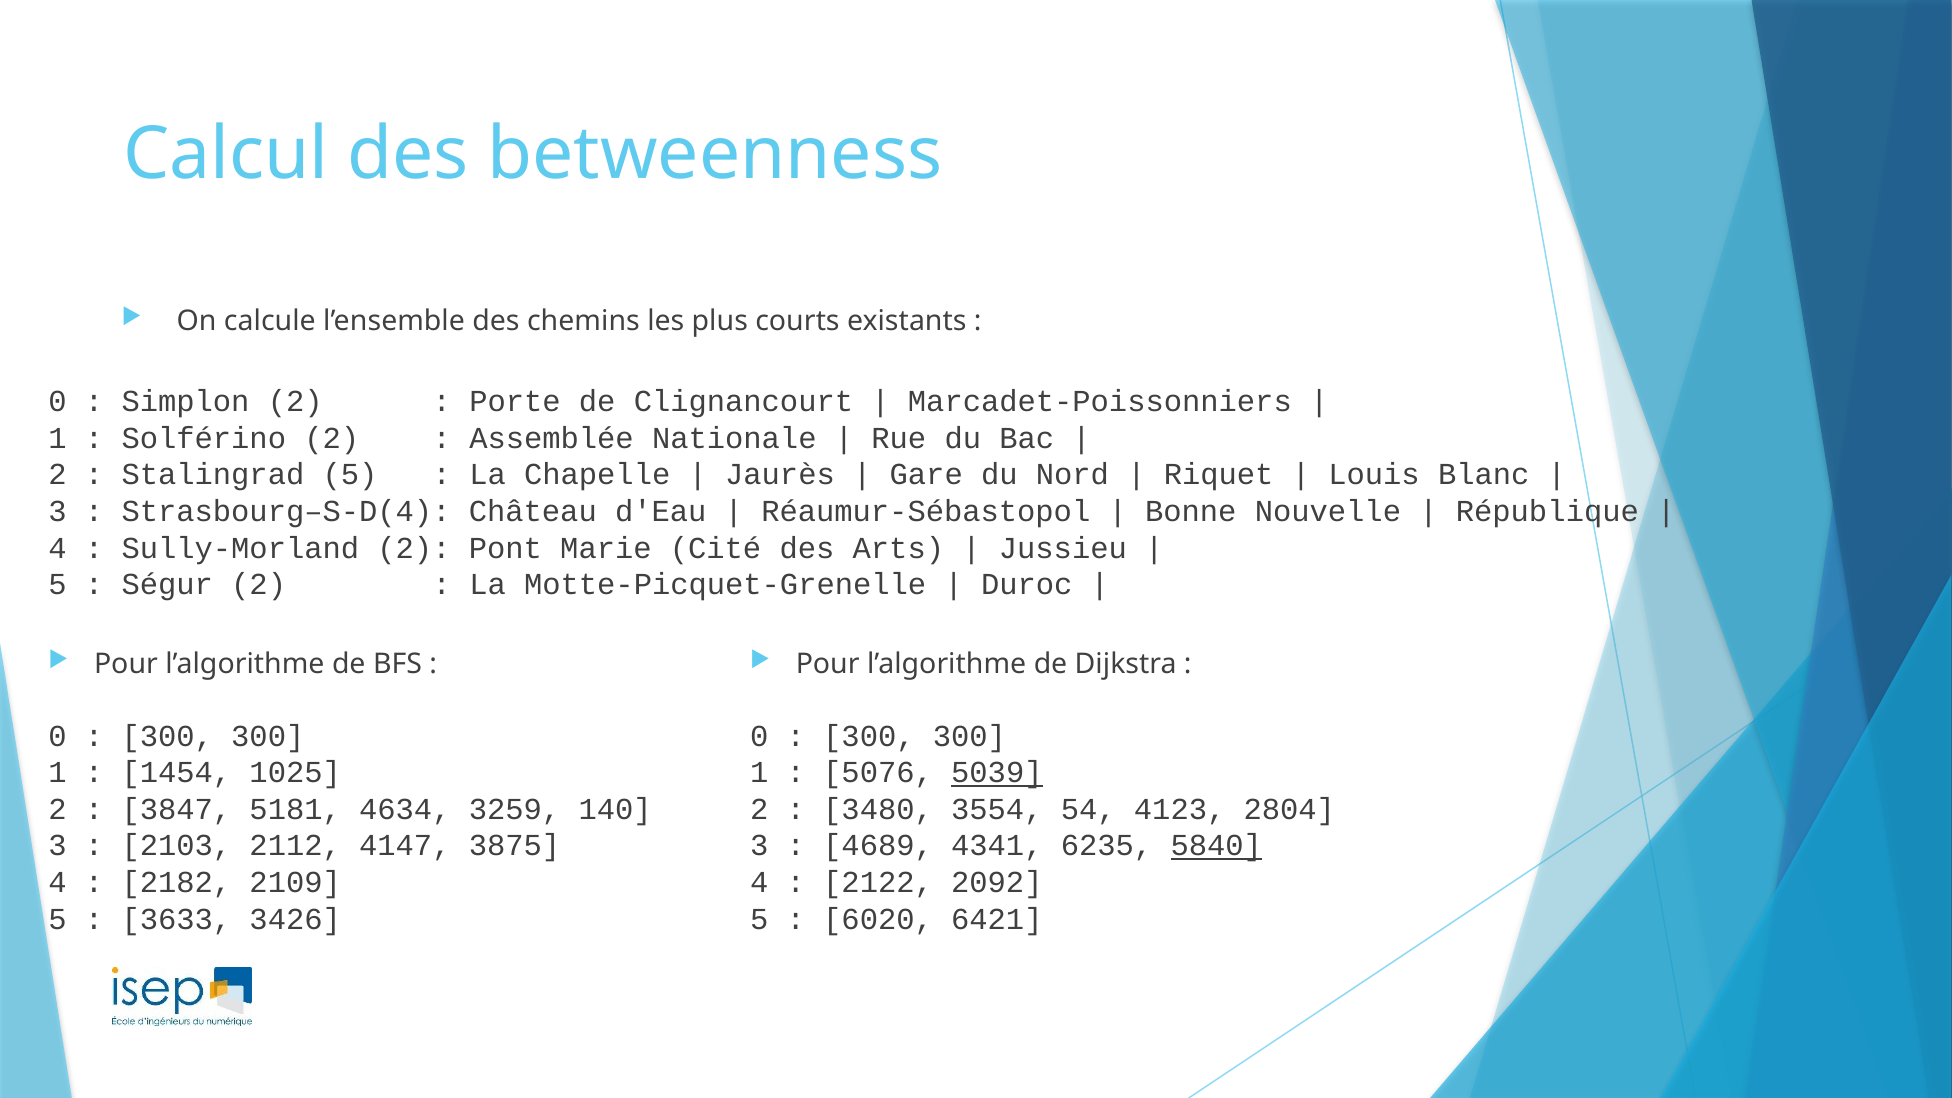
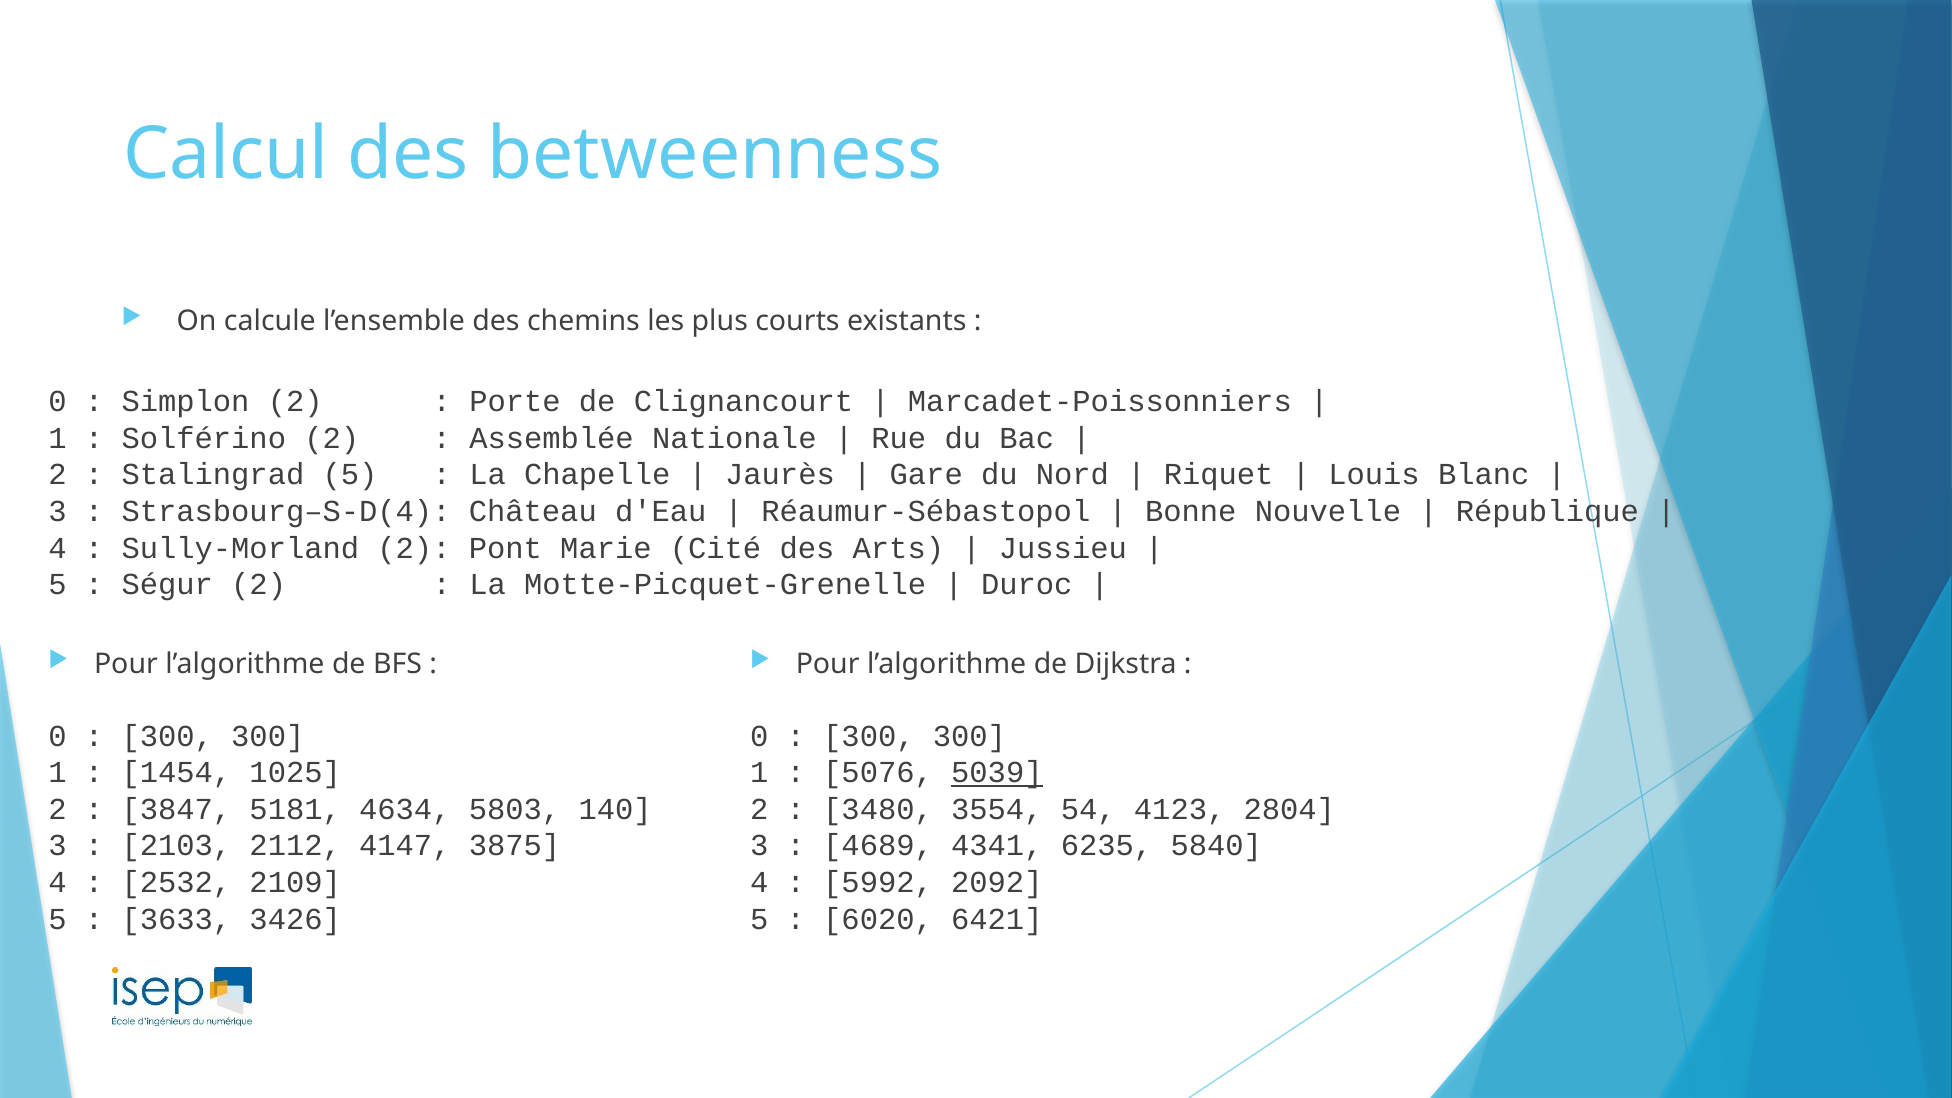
3259: 3259 -> 5803
5840 underline: present -> none
2182: 2182 -> 2532
2122: 2122 -> 5992
